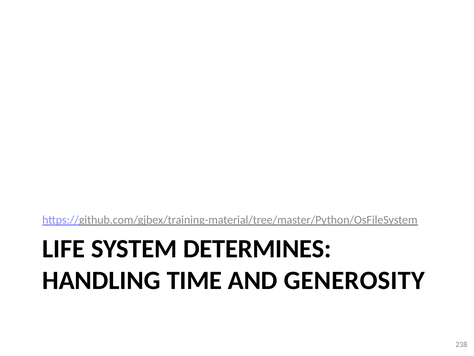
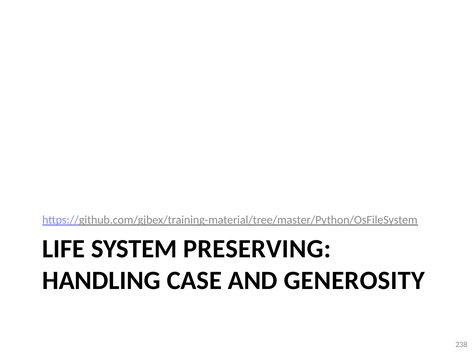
DETERMINES: DETERMINES -> PRESERVING
TIME: TIME -> CASE
